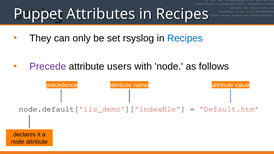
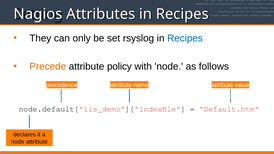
Puppet: Puppet -> Nagios
Precede colour: purple -> orange
users: users -> policy
